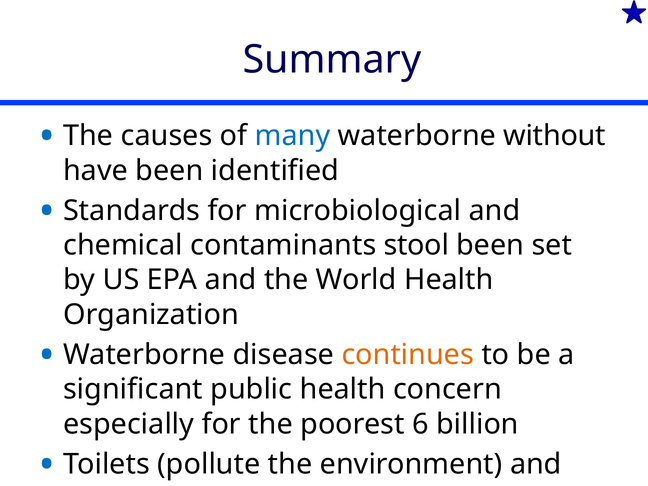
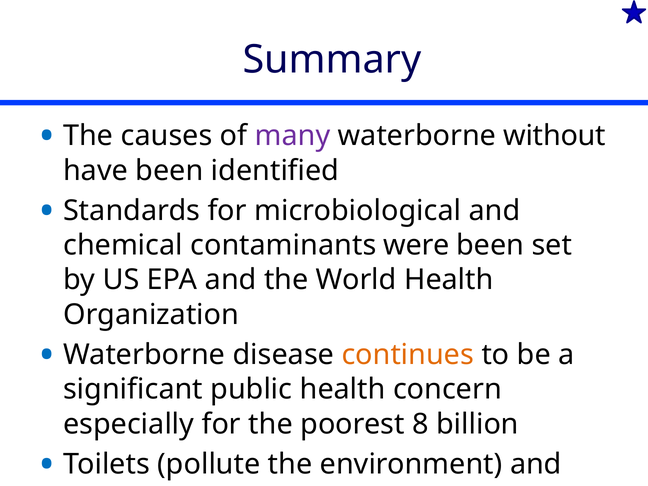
many colour: blue -> purple
stool: stool -> were
6: 6 -> 8
